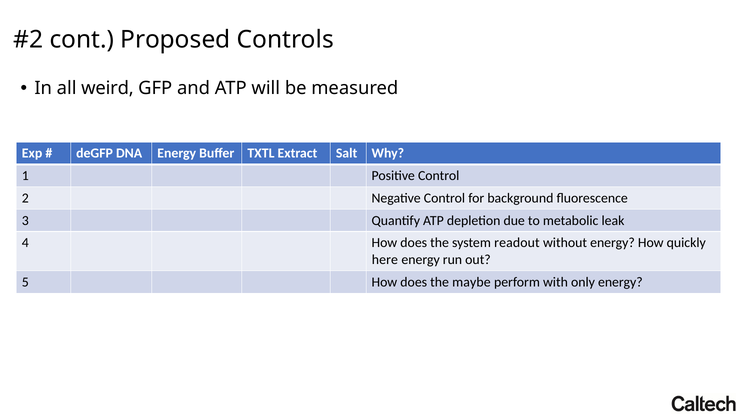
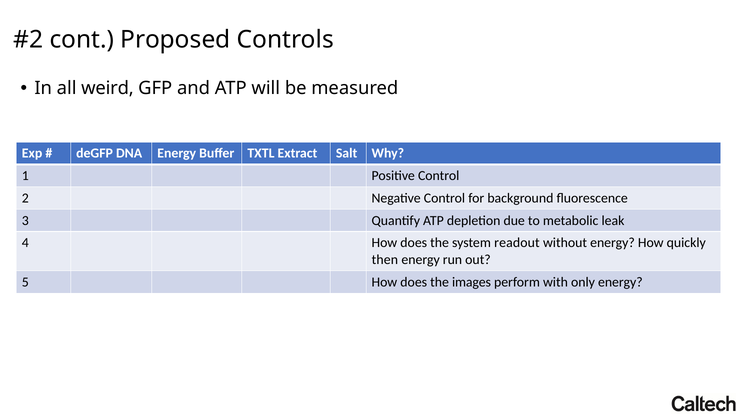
here: here -> then
maybe: maybe -> images
